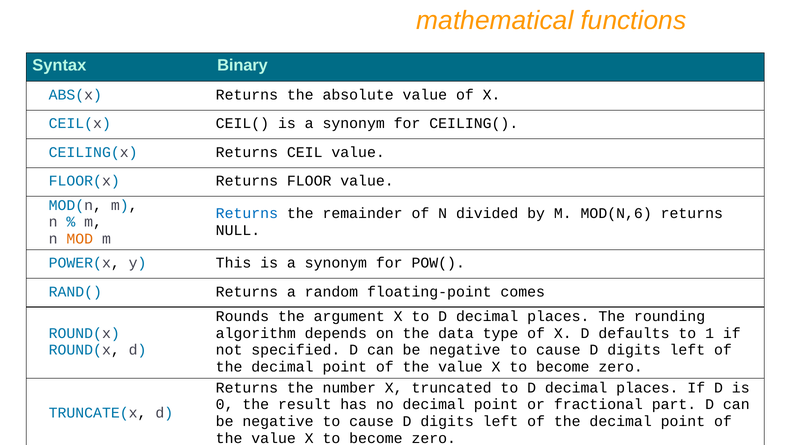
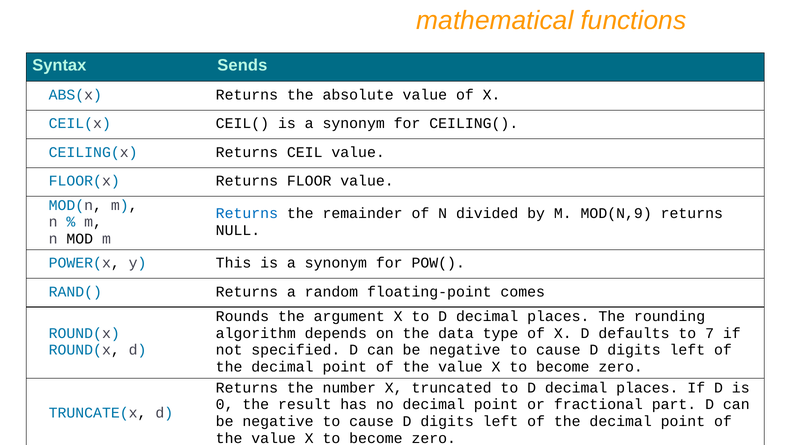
Binary: Binary -> Sends
MOD(N,6: MOD(N,6 -> MOD(N,9
MOD colour: orange -> black
1: 1 -> 7
